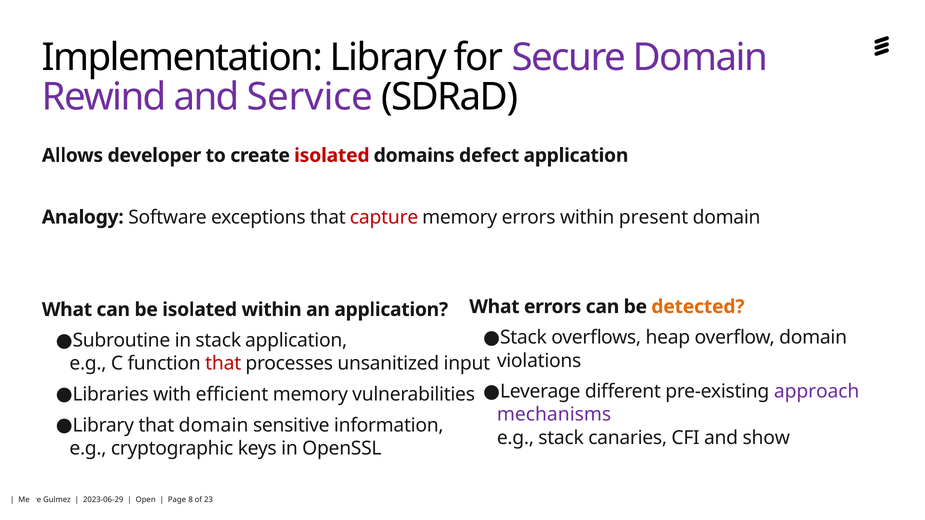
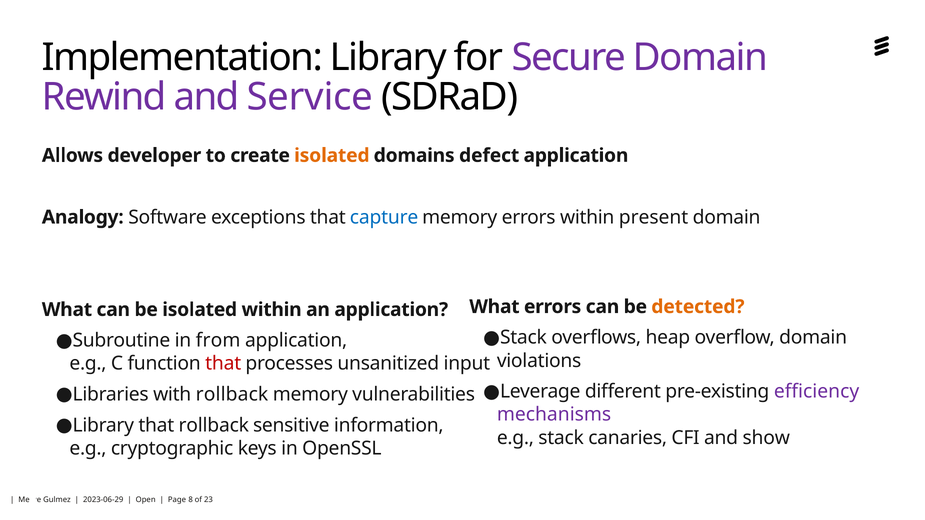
isolated at (332, 156) colour: red -> orange
capture colour: red -> blue
in stack: stack -> from
approach: approach -> efficiency
with efficient: efficient -> rollback
that domain: domain -> rollback
